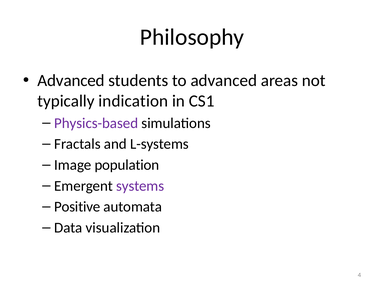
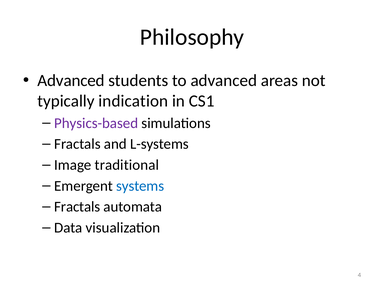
population: population -> traditional
systems colour: purple -> blue
Positive at (77, 207): Positive -> Fractals
